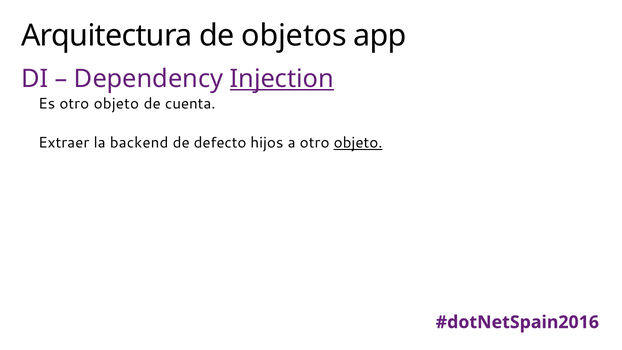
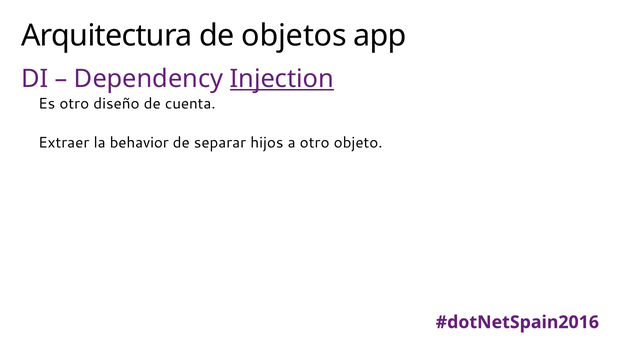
Es otro objeto: objeto -> diseño
backend: backend -> behavior
defecto: defecto -> separar
objeto at (358, 143) underline: present -> none
